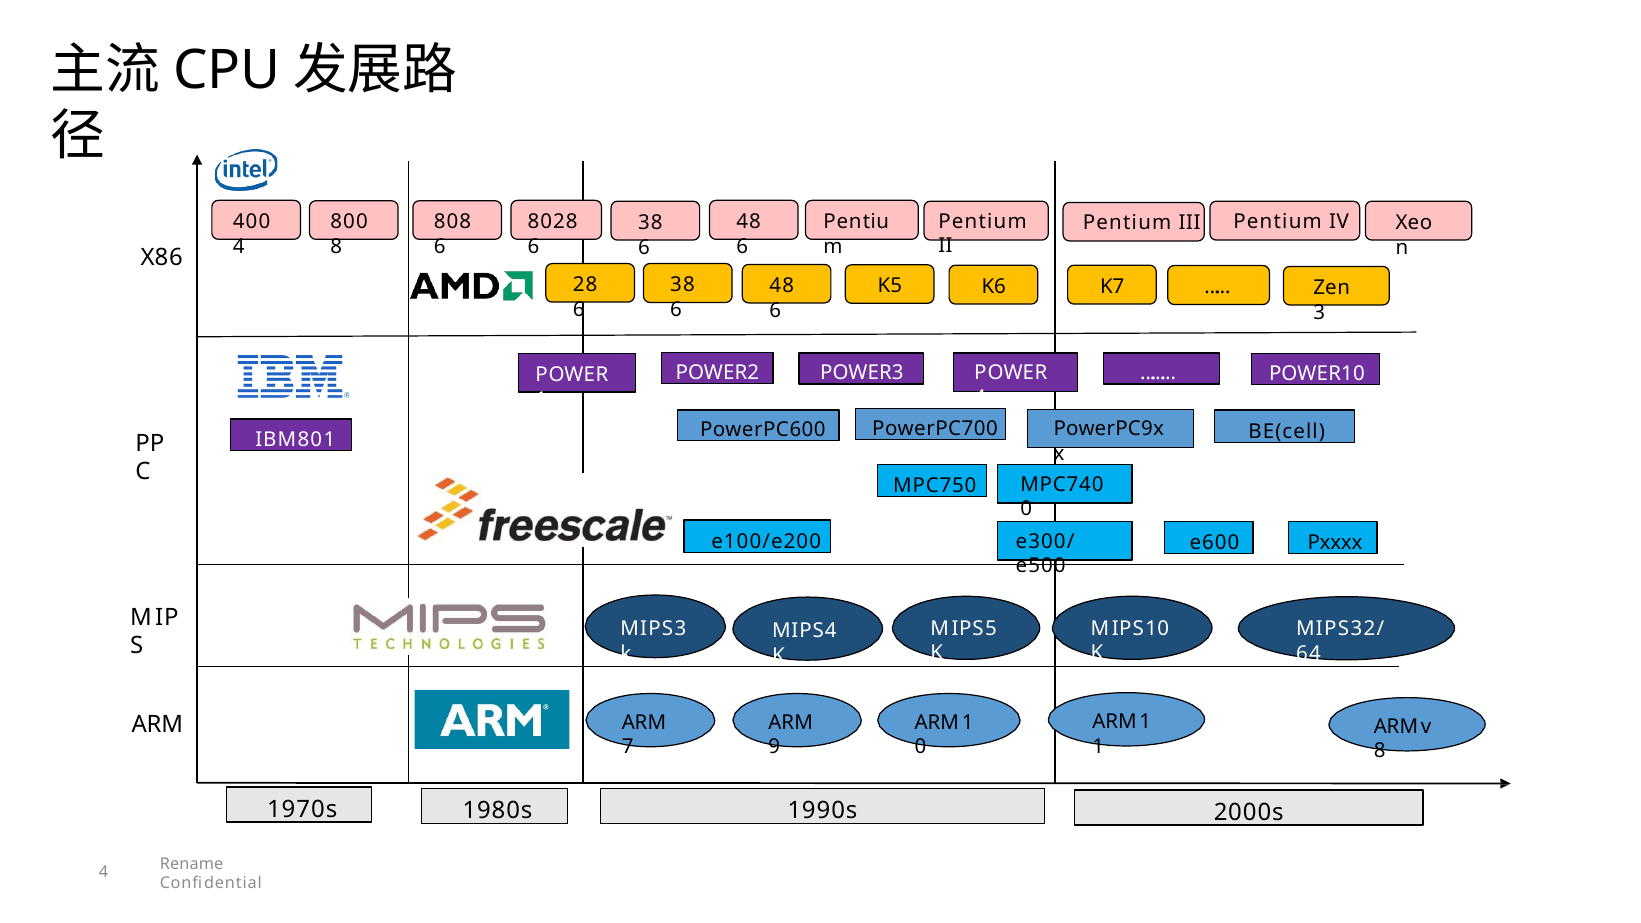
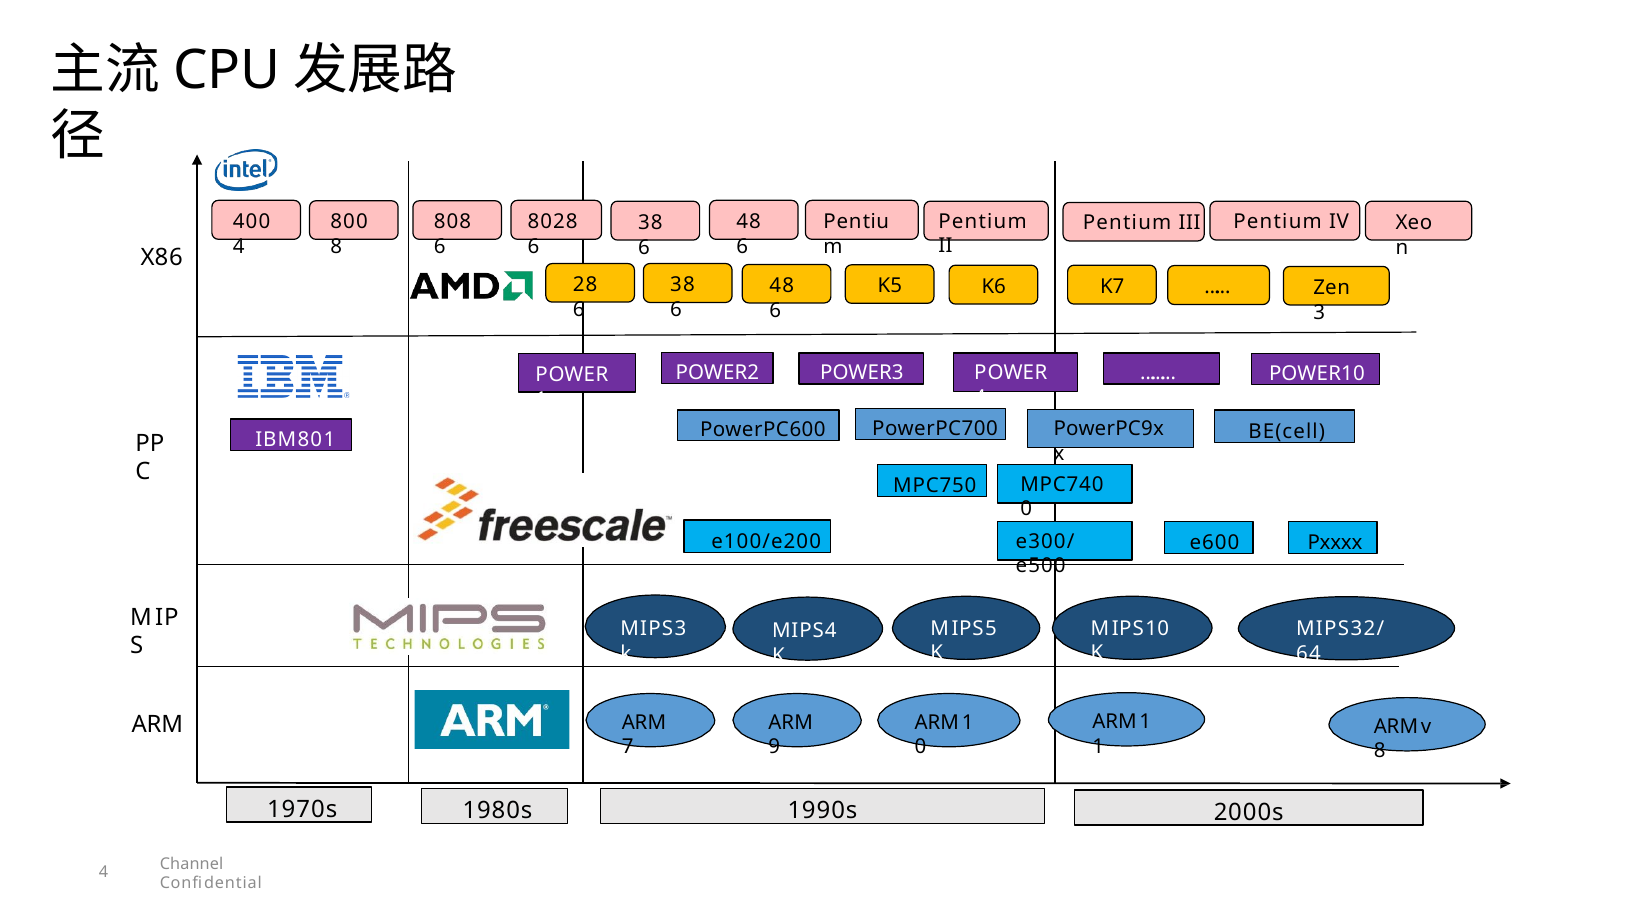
Rename: Rename -> Channel
